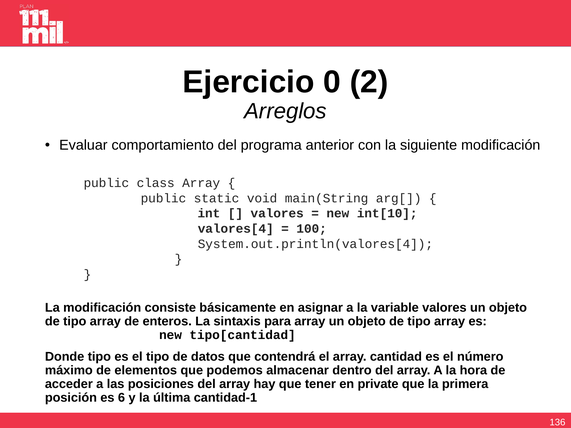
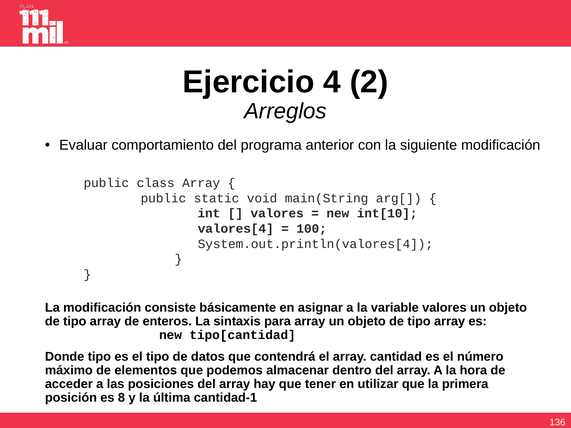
0: 0 -> 4
private: private -> utilizar
6: 6 -> 8
